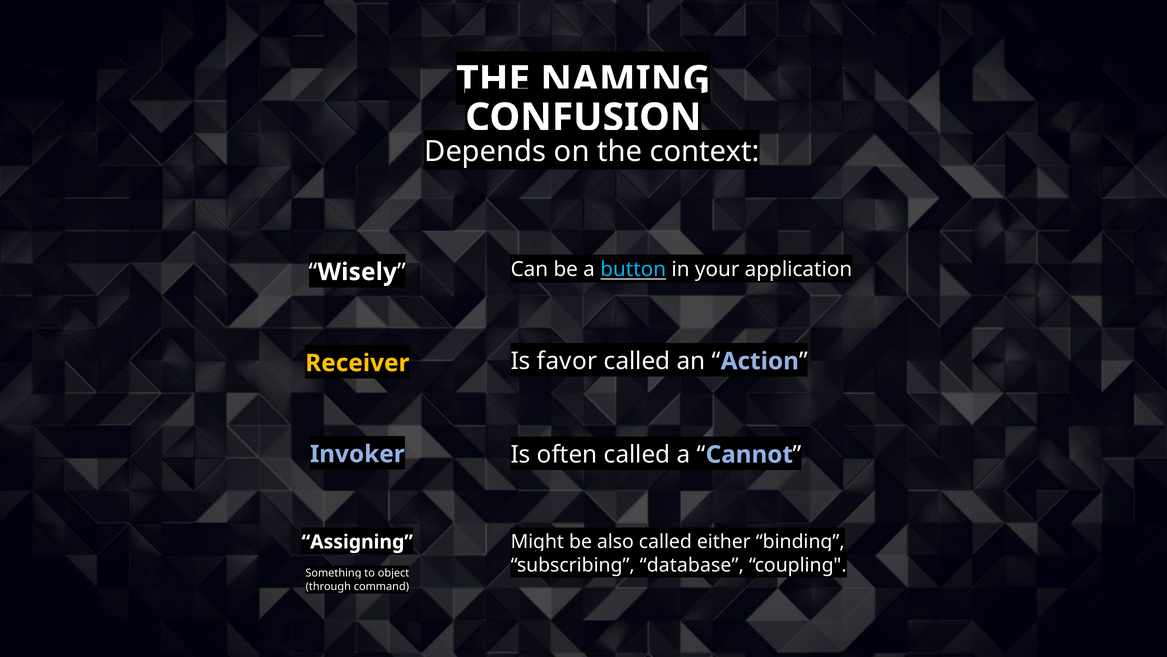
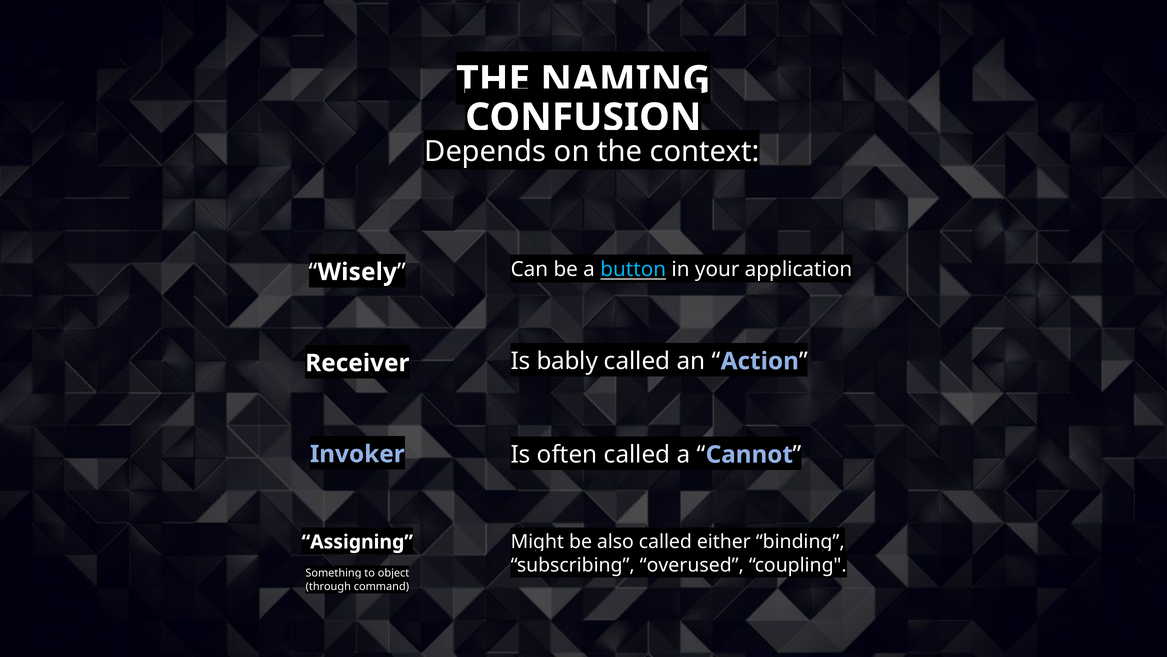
Receiver colour: yellow -> white
favor: favor -> bably
database: database -> overused
